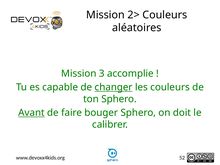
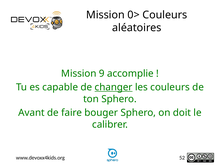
2>: 2> -> 0>
3: 3 -> 9
Avant underline: present -> none
